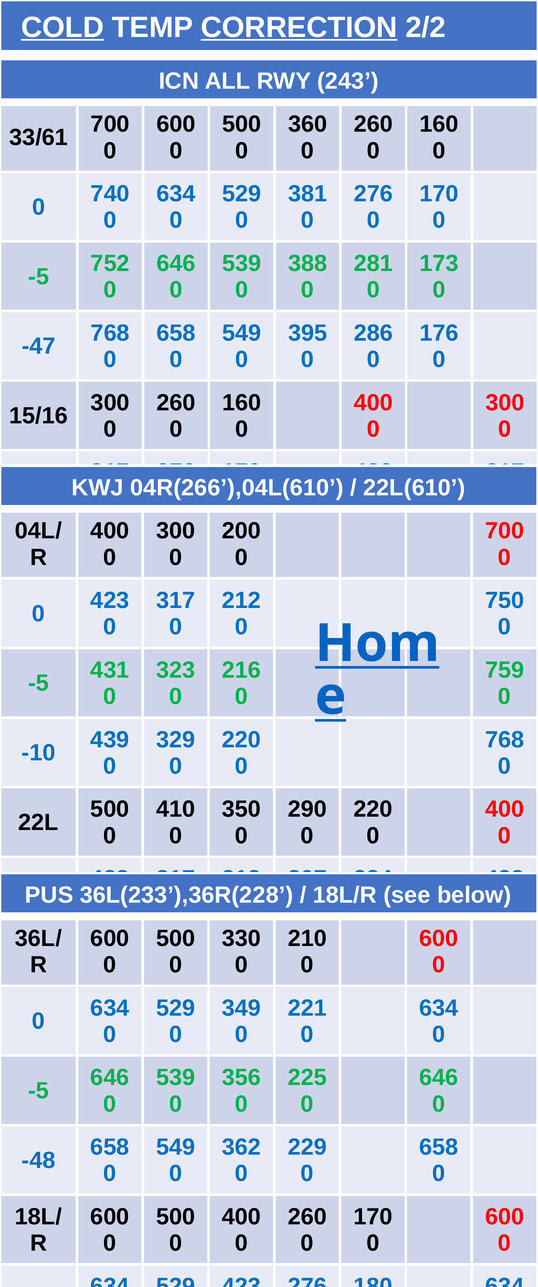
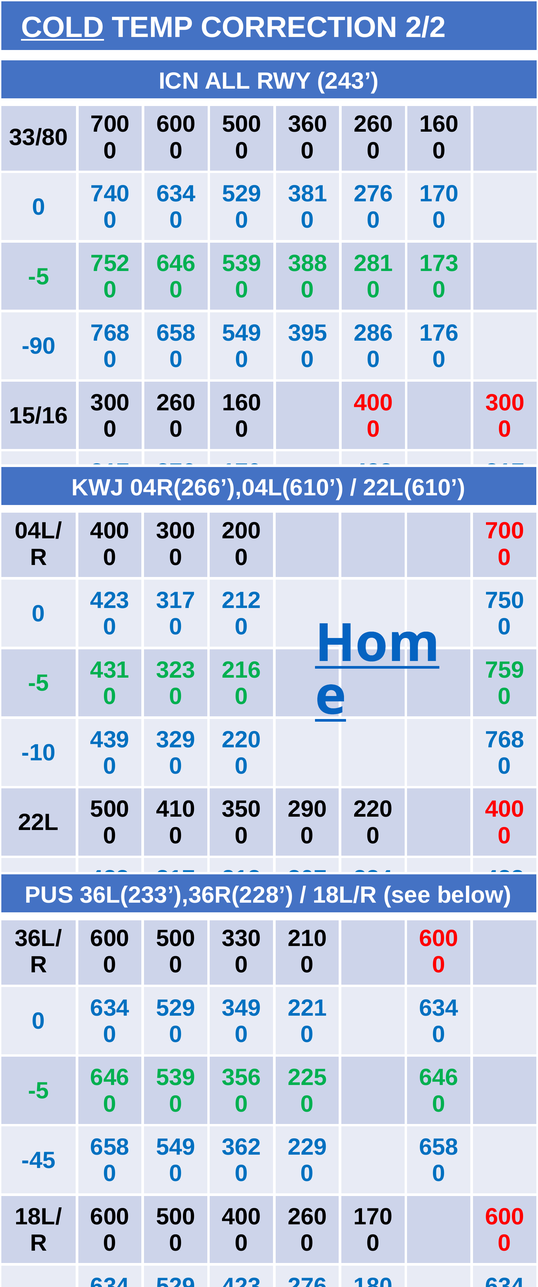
CORRECTION underline: present -> none
33/61: 33/61 -> 33/80
-47: -47 -> -90
-48: -48 -> -45
